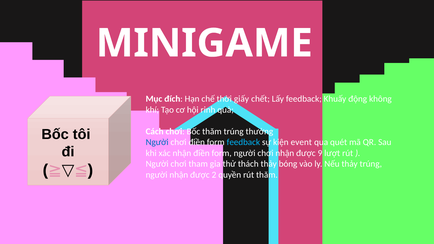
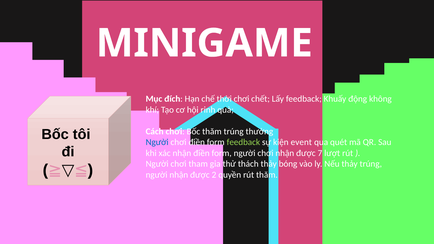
thời giấy: giấy -> chơi
feedback at (243, 142) colour: light blue -> light green
9: 9 -> 7
